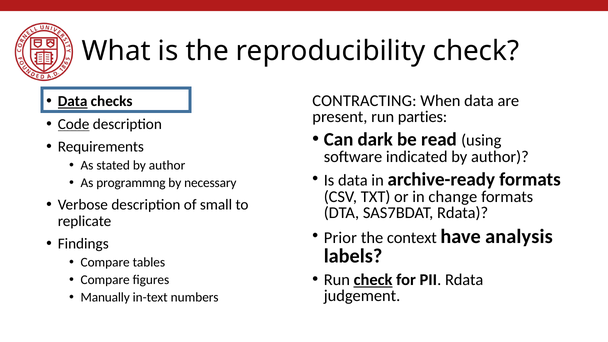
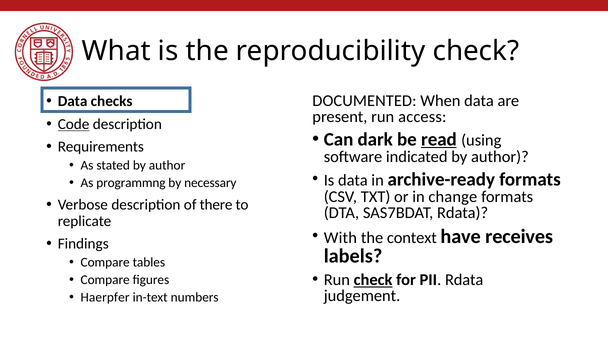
Data at (73, 101) underline: present -> none
CONTRACTING: CONTRACTING -> DOCUMENTED
parties: parties -> access
read underline: none -> present
small: small -> there
Prior: Prior -> With
analysis: analysis -> receives
Manually: Manually -> Haerpfer
